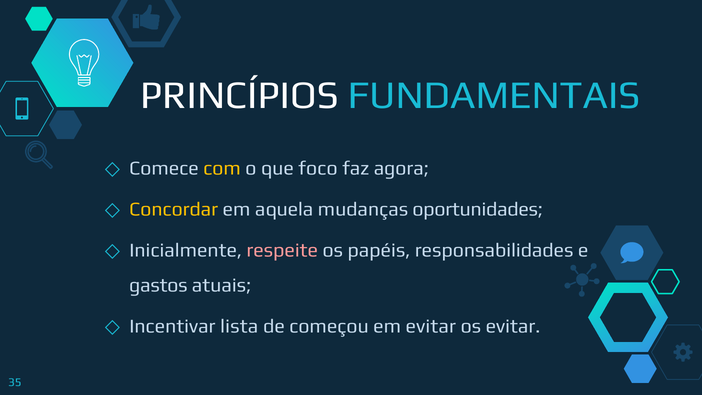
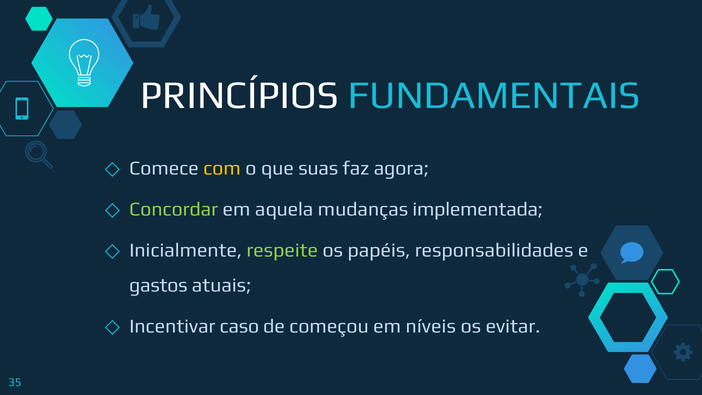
foco: foco -> suas
Concordar colour: yellow -> light green
oportunidades: oportunidades -> implementada
respeite colour: pink -> light green
lista: lista -> caso
em evitar: evitar -> níveis
